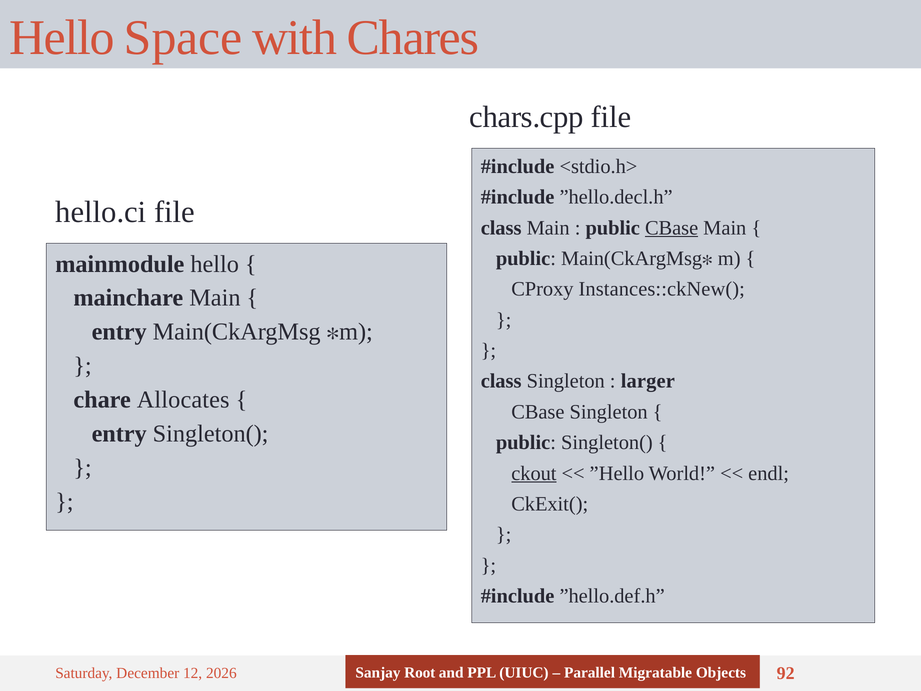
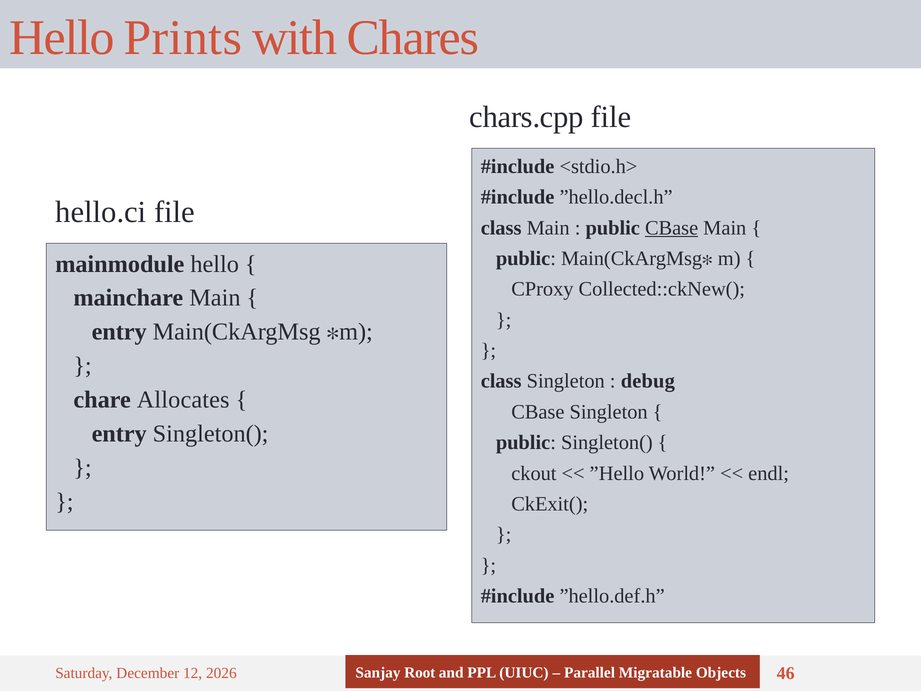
Space: Space -> Prints
Instances::ckNew(: Instances::ckNew( -> Collected::ckNew(
larger: larger -> debug
ckout underline: present -> none
92: 92 -> 46
